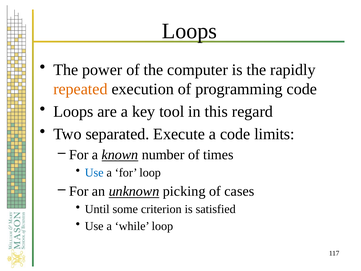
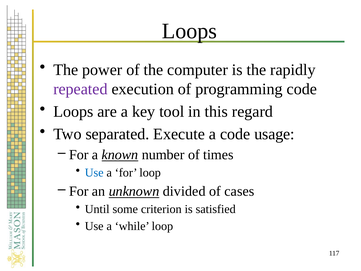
repeated colour: orange -> purple
limits: limits -> usage
picking: picking -> divided
